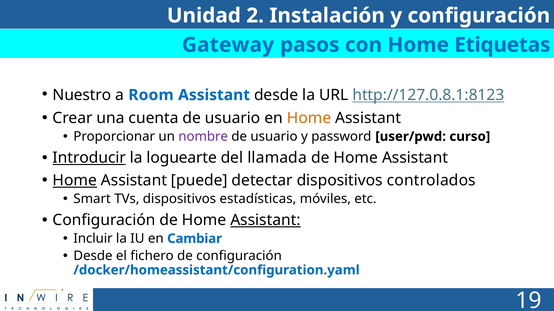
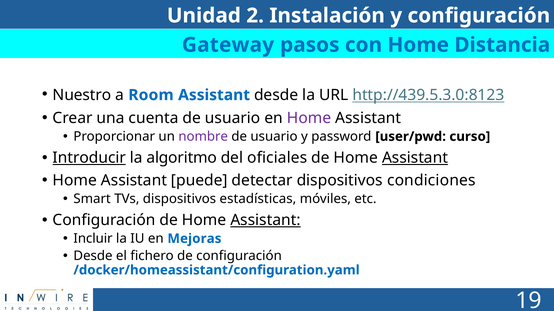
Etiquetas: Etiquetas -> Distancia
http://127.0.8.1:8123: http://127.0.8.1:8123 -> http://439.5.3.0:8123
Home at (309, 118) colour: orange -> purple
loguearte: loguearte -> algoritmo
llamada: llamada -> oficiales
Assistant at (415, 158) underline: none -> present
Home at (75, 181) underline: present -> none
controlados: controlados -> condiciones
Cambiar: Cambiar -> Mejoras
